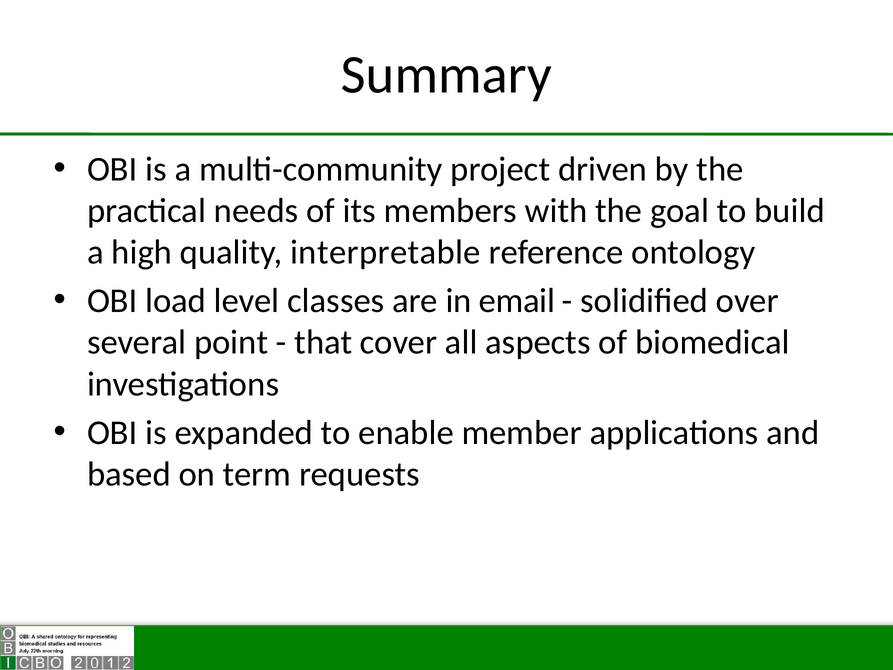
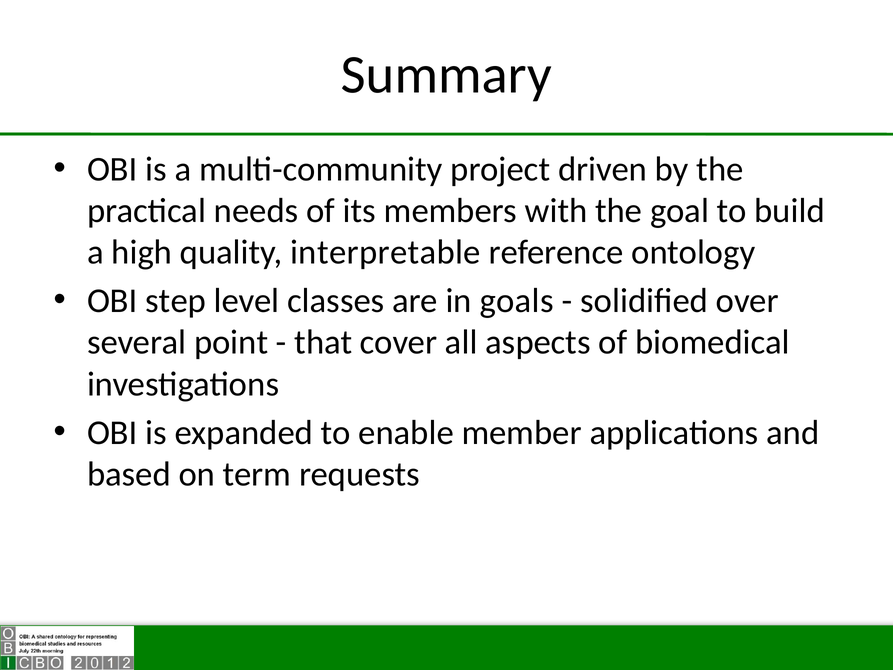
load: load -> step
email: email -> goals
